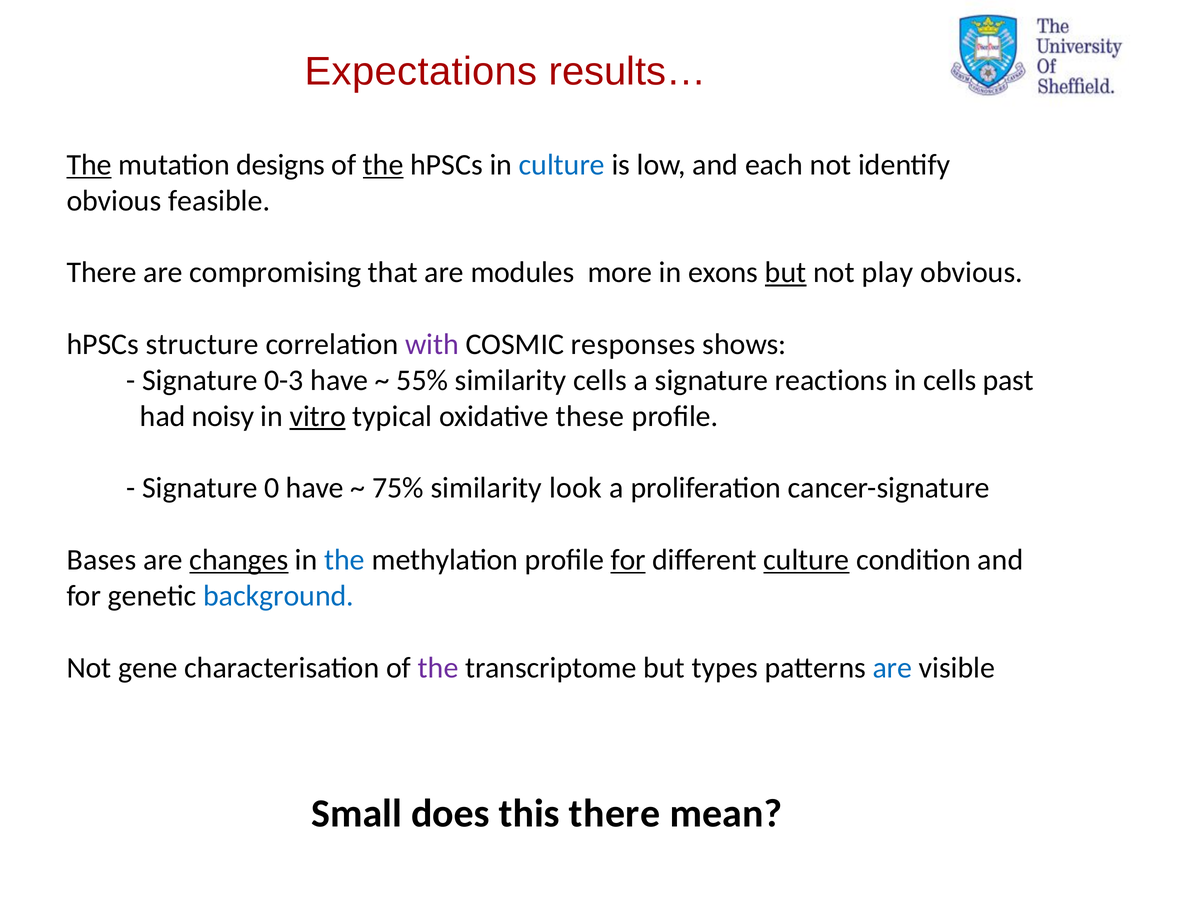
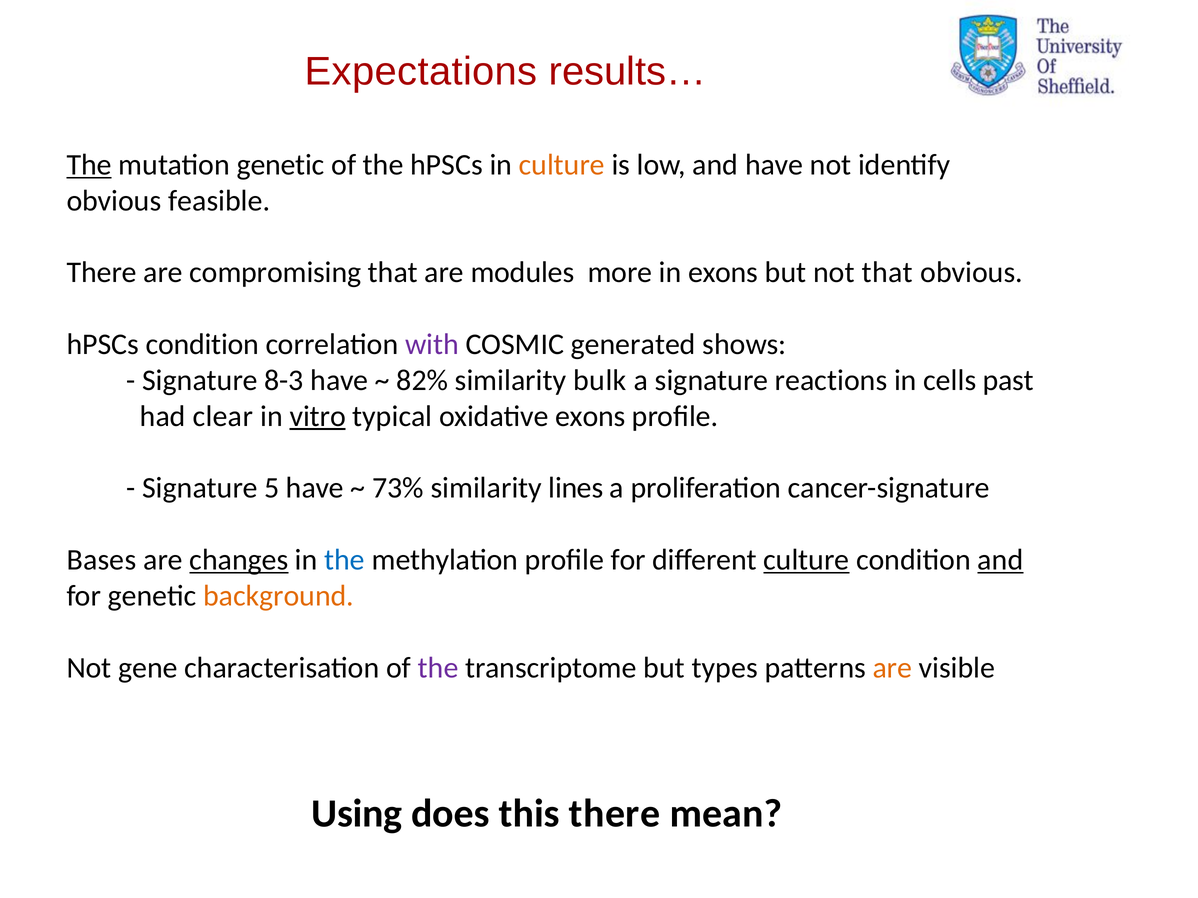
mutation designs: designs -> genetic
the at (383, 165) underline: present -> none
culture at (562, 165) colour: blue -> orange
and each: each -> have
but at (786, 273) underline: present -> none
not play: play -> that
hPSCs structure: structure -> condition
responses: responses -> generated
0-3: 0-3 -> 8-3
55%: 55% -> 82%
similarity cells: cells -> bulk
noisy: noisy -> clear
oxidative these: these -> exons
0: 0 -> 5
75%: 75% -> 73%
look: look -> lines
for at (628, 560) underline: present -> none
and at (1000, 560) underline: none -> present
background colour: blue -> orange
are at (892, 668) colour: blue -> orange
Small: Small -> Using
